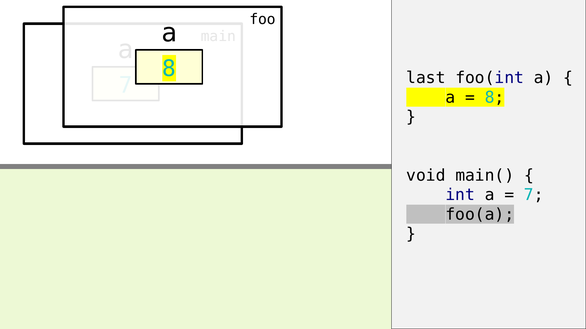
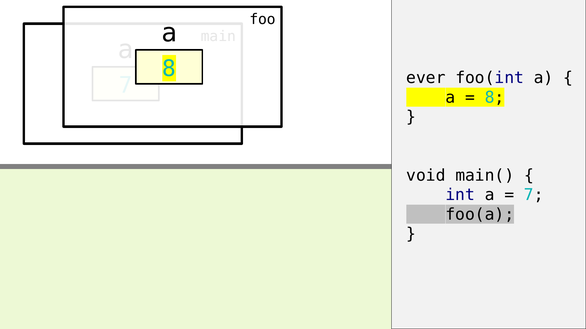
last: last -> ever
